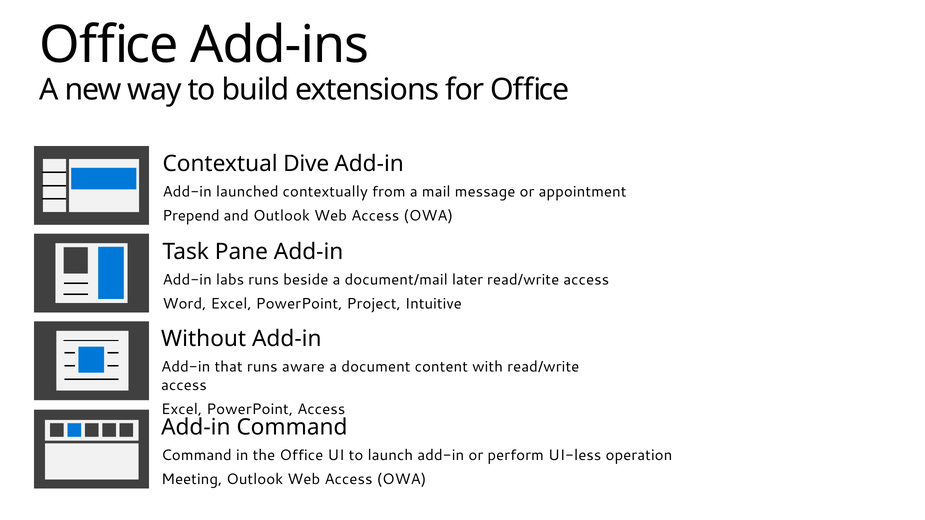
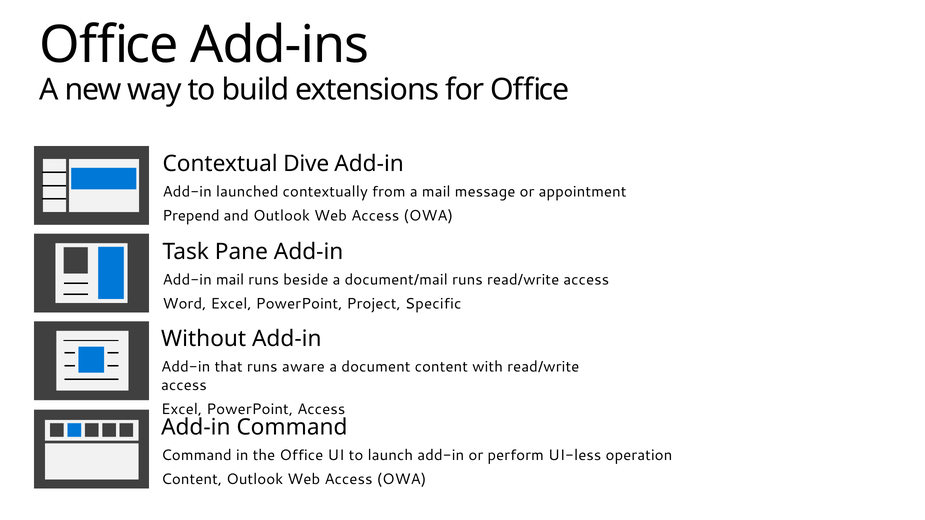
Add-in labs: labs -> mail
document/mail later: later -> runs
Intuitive: Intuitive -> Specific
Meeting at (192, 480): Meeting -> Content
